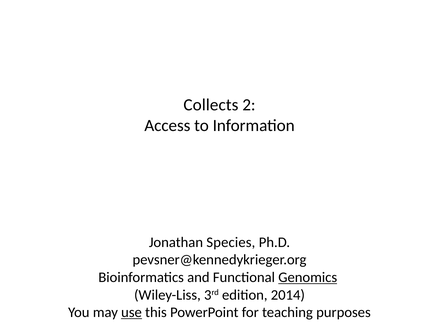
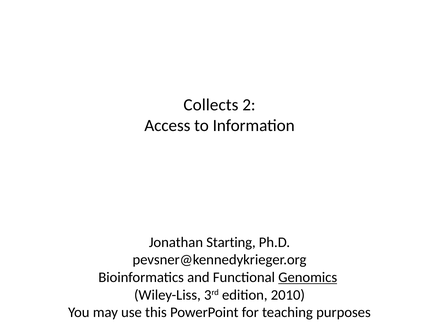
Species: Species -> Starting
2014: 2014 -> 2010
use underline: present -> none
